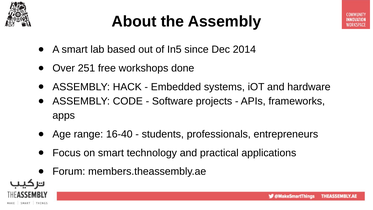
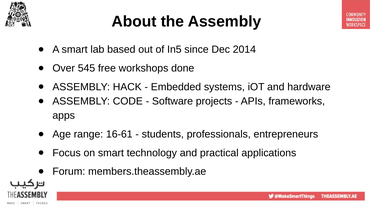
251: 251 -> 545
16-40: 16-40 -> 16-61
